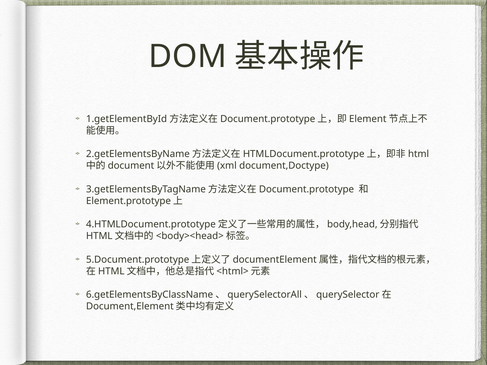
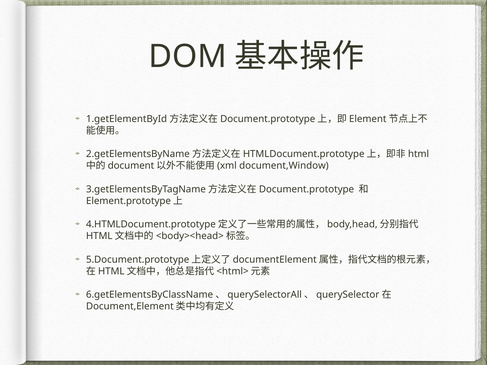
document,Doctype: document,Doctype -> document,Window
